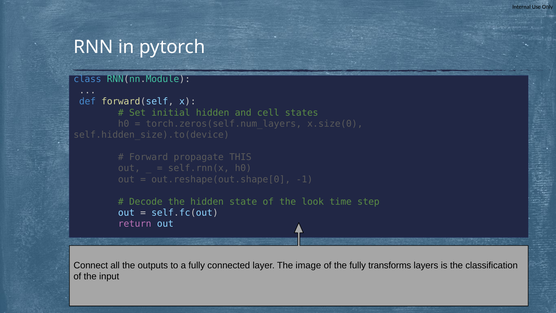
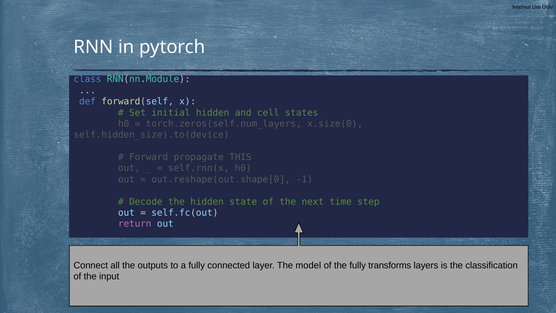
look: look -> next
image: image -> model
